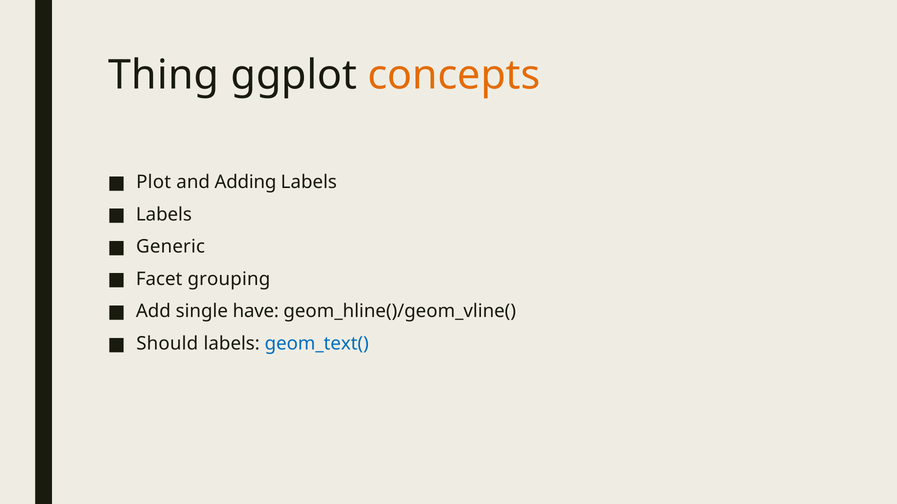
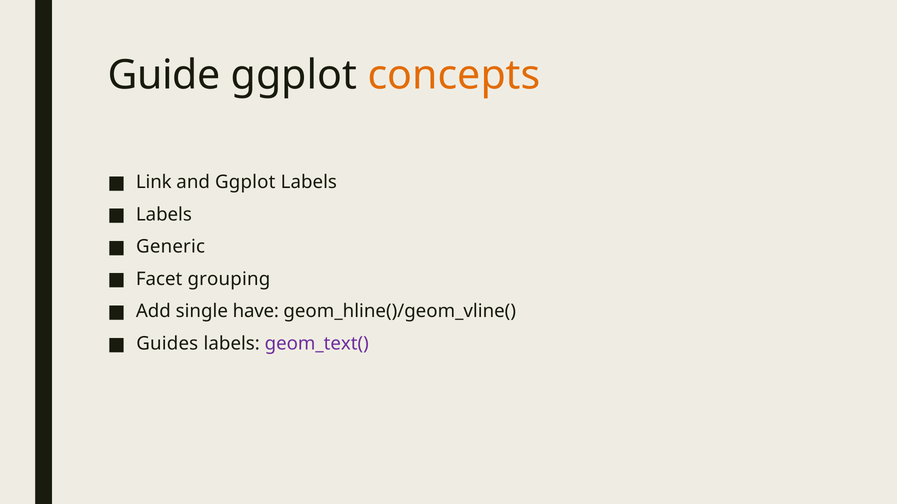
Thing: Thing -> Guide
Plot: Plot -> Link
and Adding: Adding -> Ggplot
Should: Should -> Guides
geom_text( colour: blue -> purple
